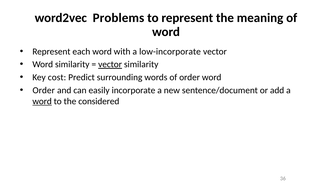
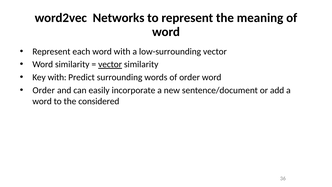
Problems: Problems -> Networks
low-incorporate: low-incorporate -> low-surrounding
Key cost: cost -> with
word at (42, 101) underline: present -> none
